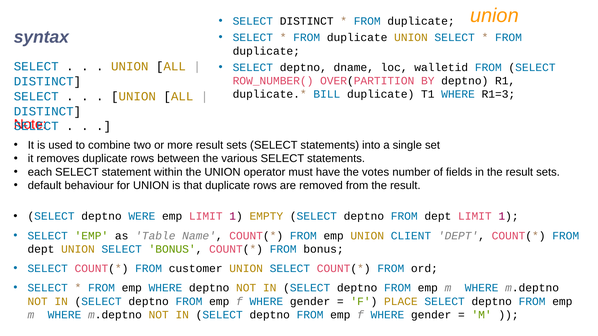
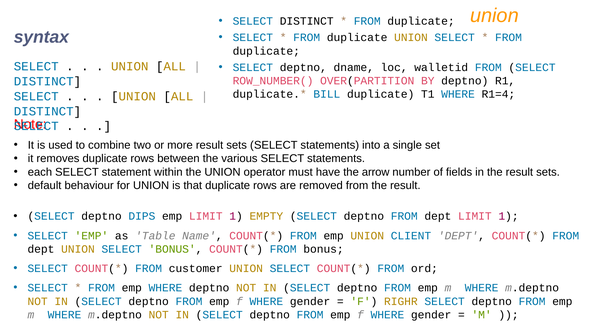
R1=3: R1=3 -> R1=4
votes: votes -> arrow
WERE: WERE -> DIPS
PLACE: PLACE -> RIGHR
